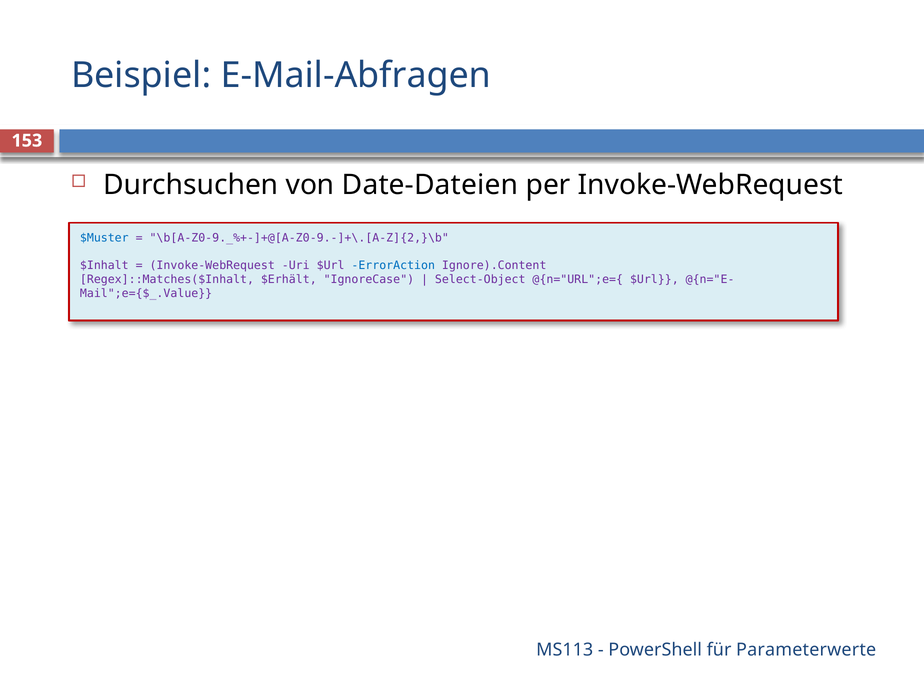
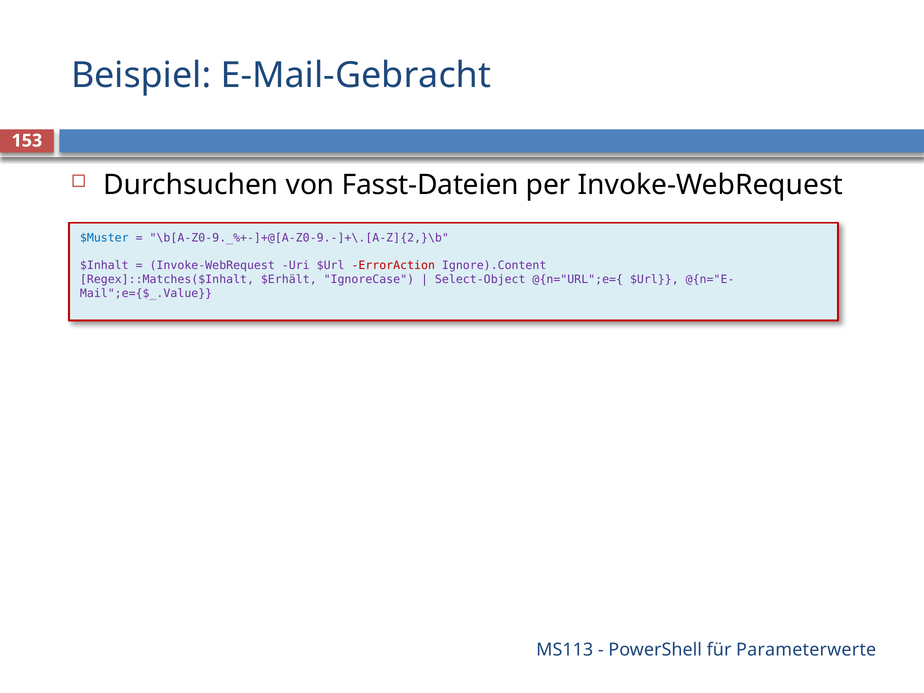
E-Mail-Abfragen: E-Mail-Abfragen -> E-Mail-Gebracht
Date-Dateien: Date-Dateien -> Fasst-Dateien
ErrorAction colour: blue -> red
